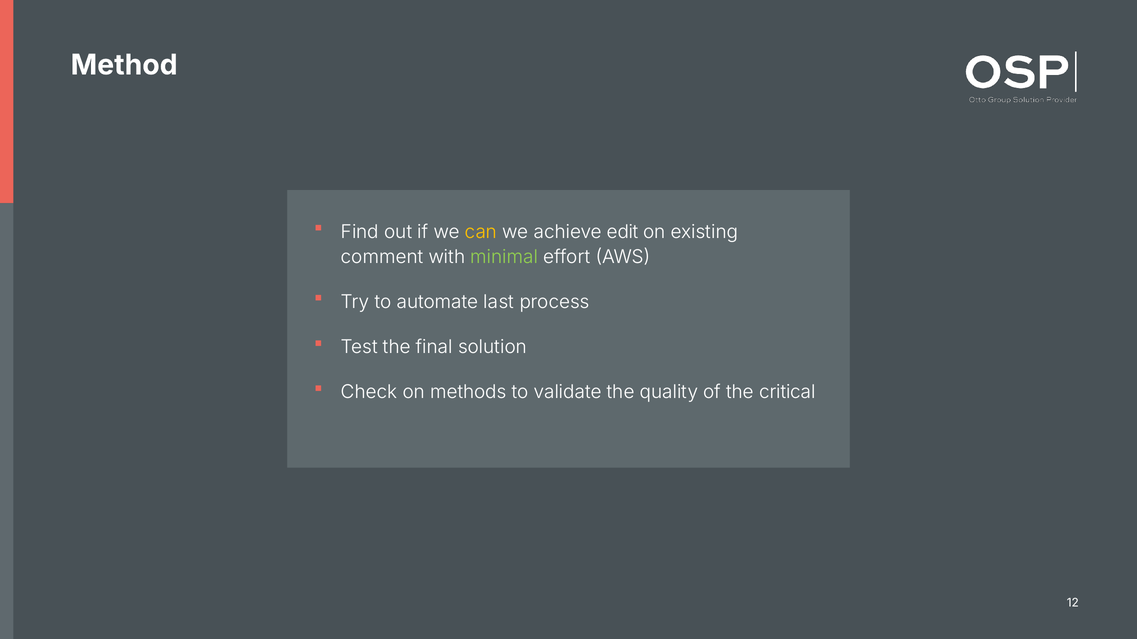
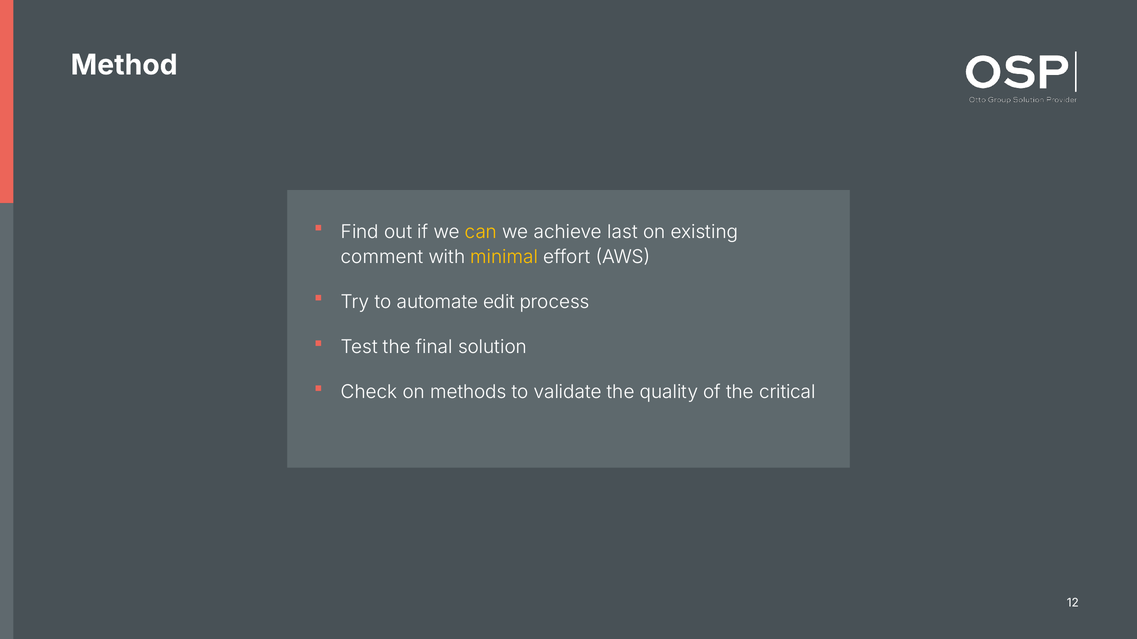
edit: edit -> last
minimal colour: light green -> yellow
last: last -> edit
